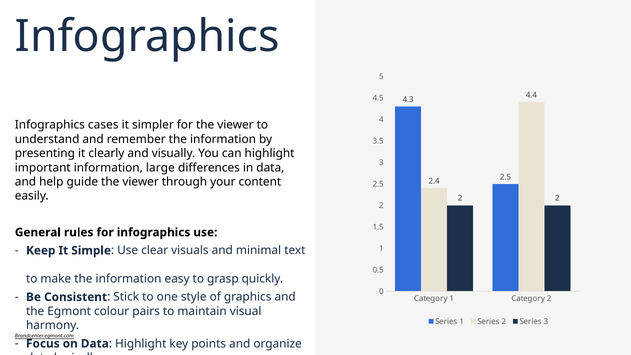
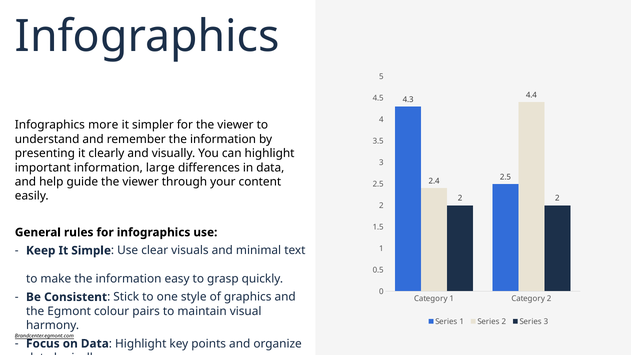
cases: cases -> more
